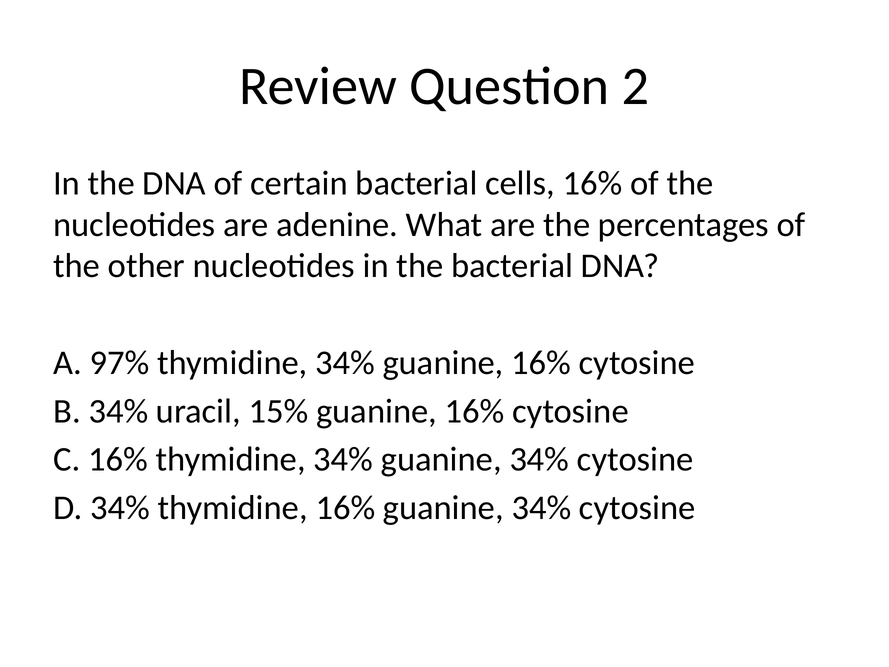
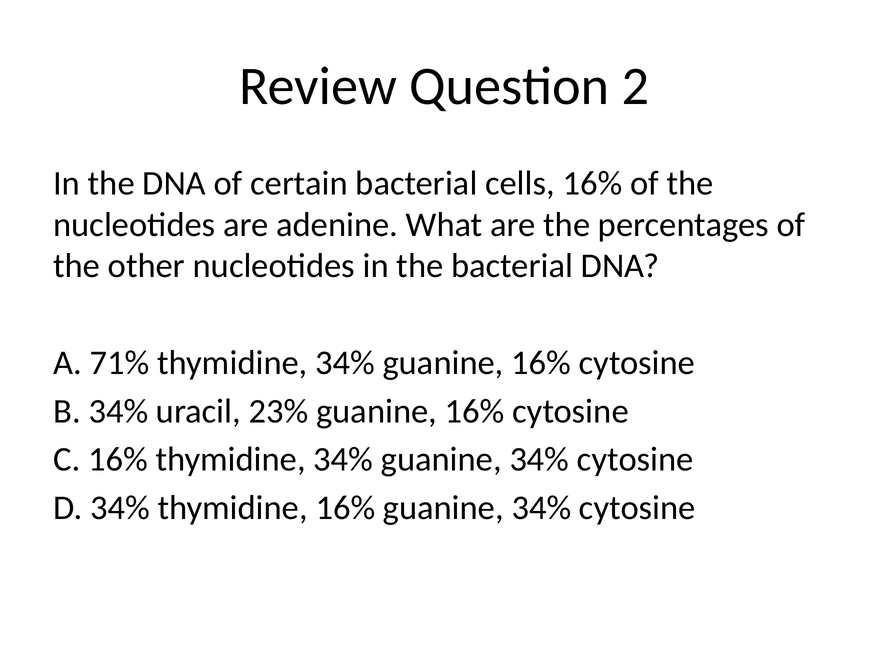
97%: 97% -> 71%
15%: 15% -> 23%
